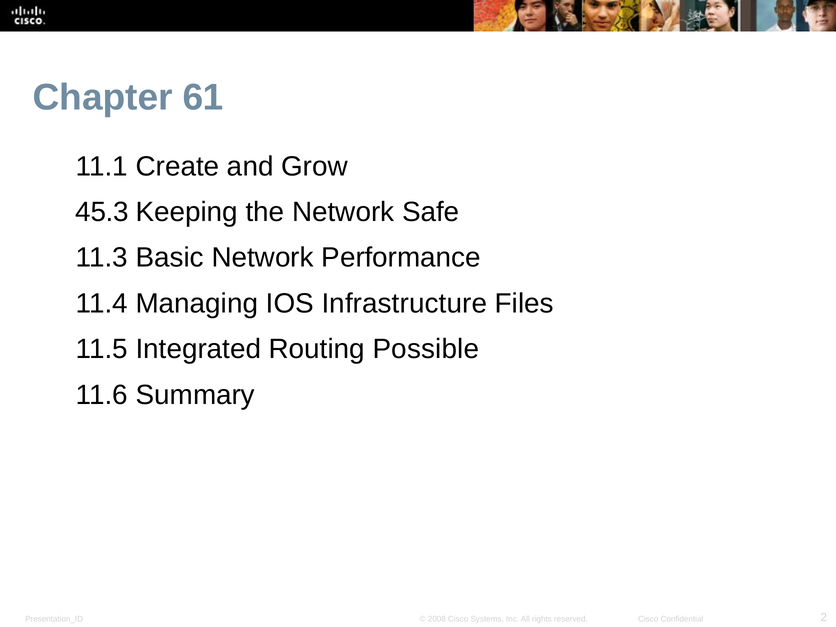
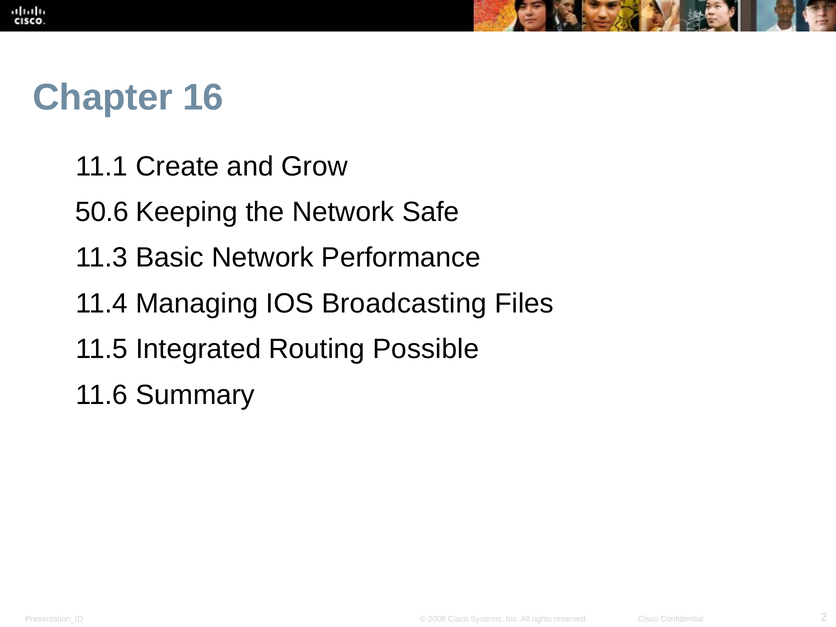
61: 61 -> 16
45.3: 45.3 -> 50.6
Infrastructure: Infrastructure -> Broadcasting
